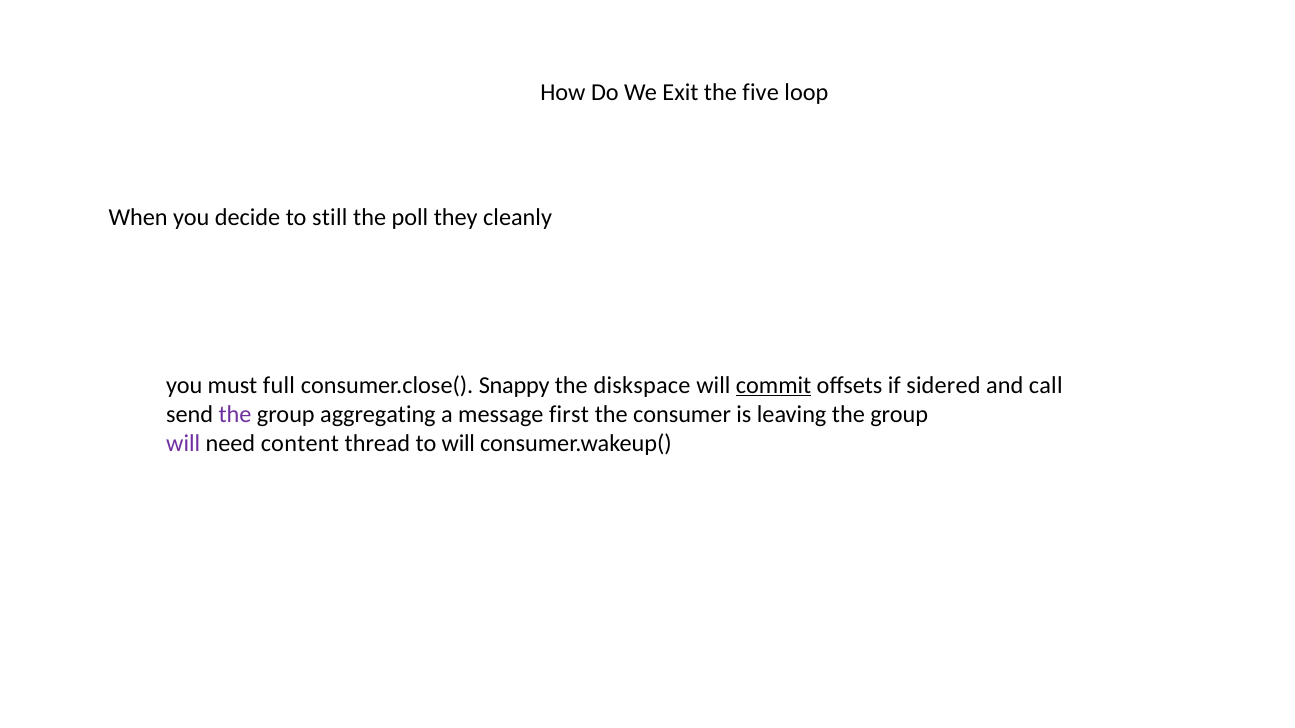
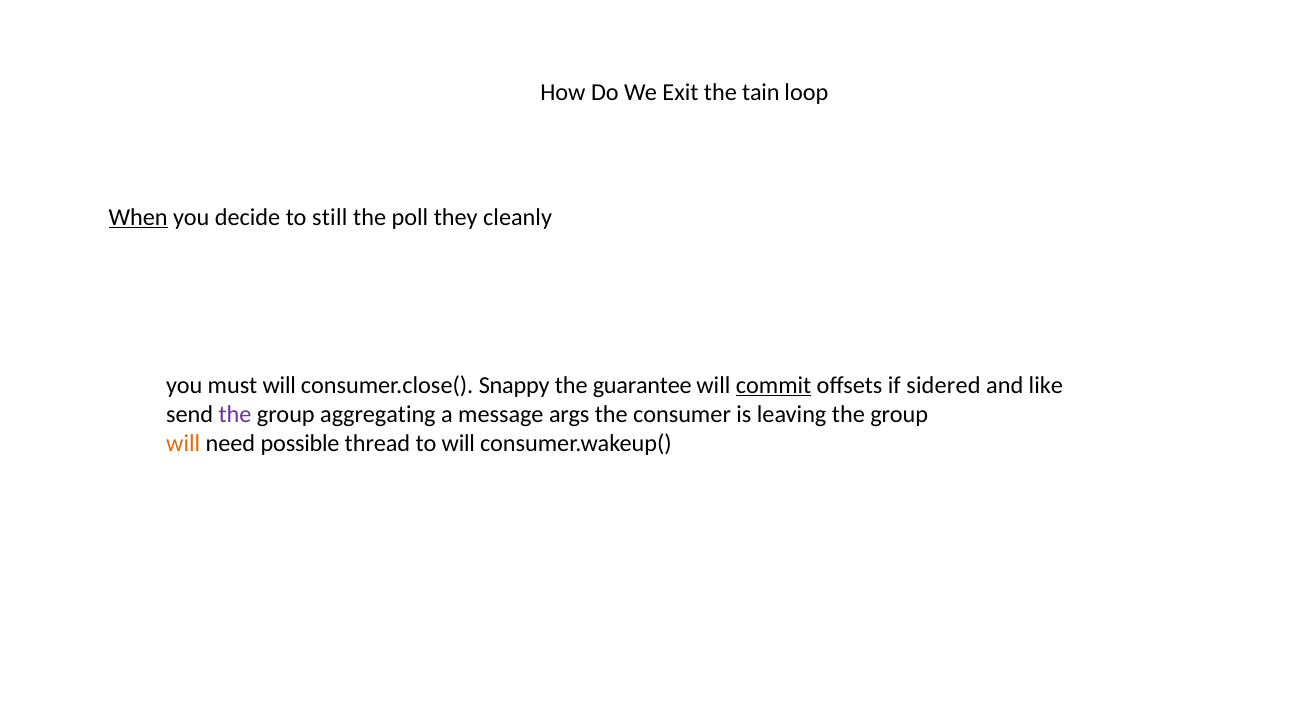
five: five -> tain
When underline: none -> present
must full: full -> will
diskspace: diskspace -> guarantee
call: call -> like
first: first -> args
will at (183, 443) colour: purple -> orange
content: content -> possible
